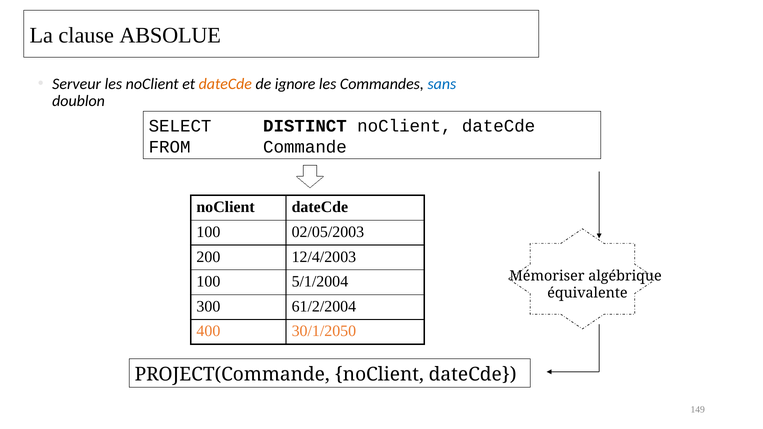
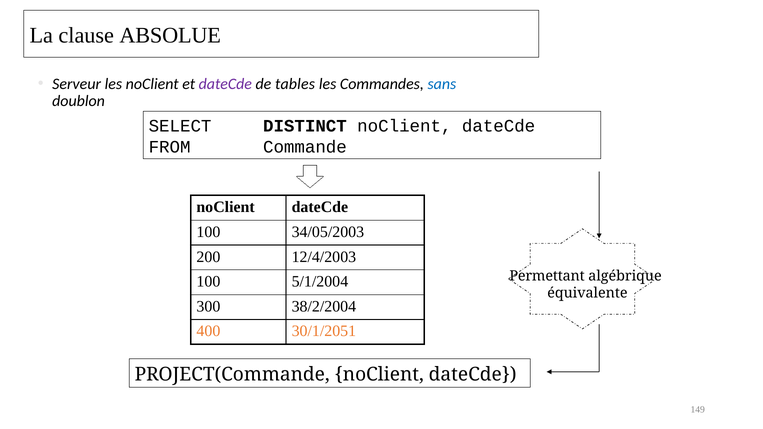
dateCde at (225, 84) colour: orange -> purple
ignore: ignore -> tables
02/05/2003: 02/05/2003 -> 34/05/2003
Mémoriser: Mémoriser -> Permettant
61/2/2004: 61/2/2004 -> 38/2/2004
30/1/2050: 30/1/2050 -> 30/1/2051
